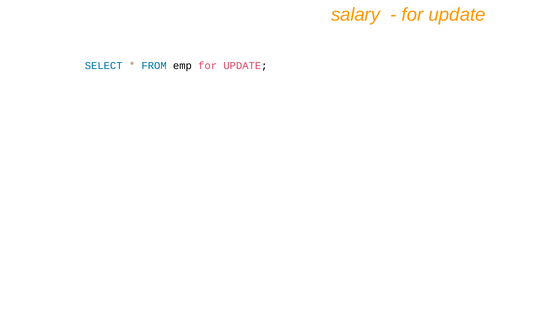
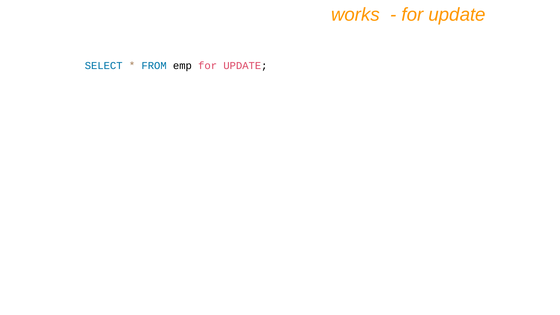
salary: salary -> works
